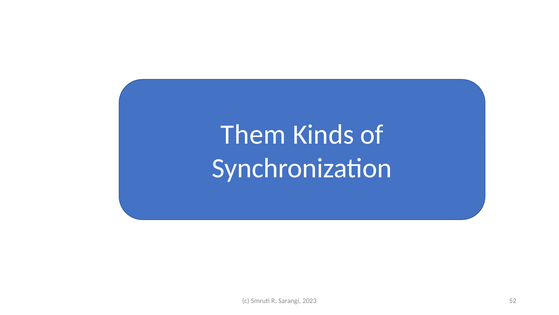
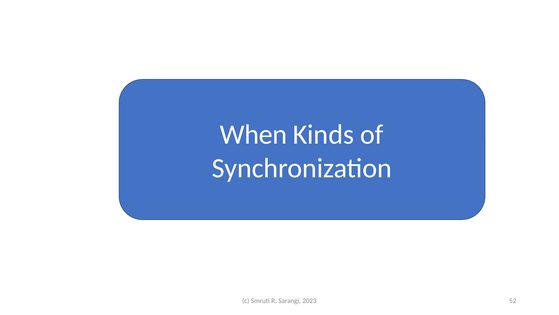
Them: Them -> When
